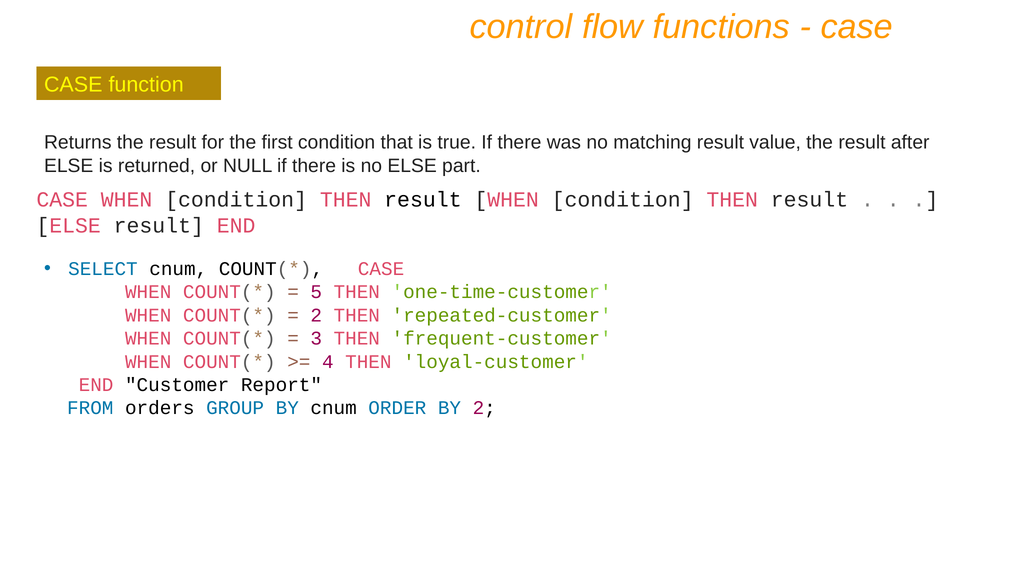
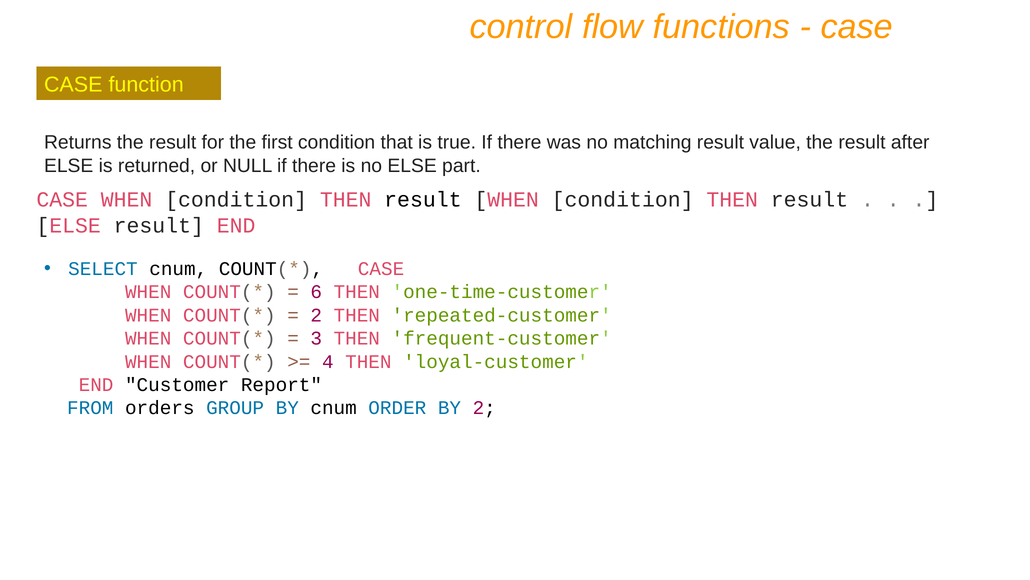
5: 5 -> 6
